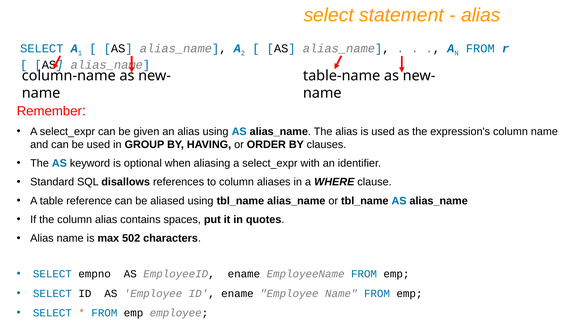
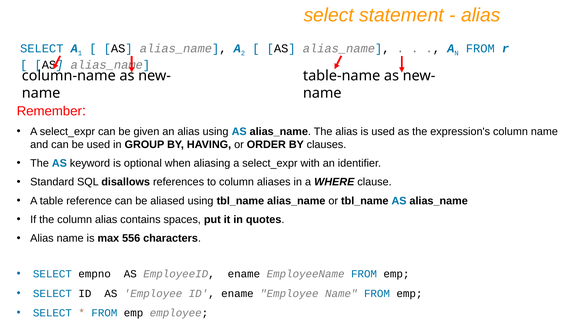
502: 502 -> 556
